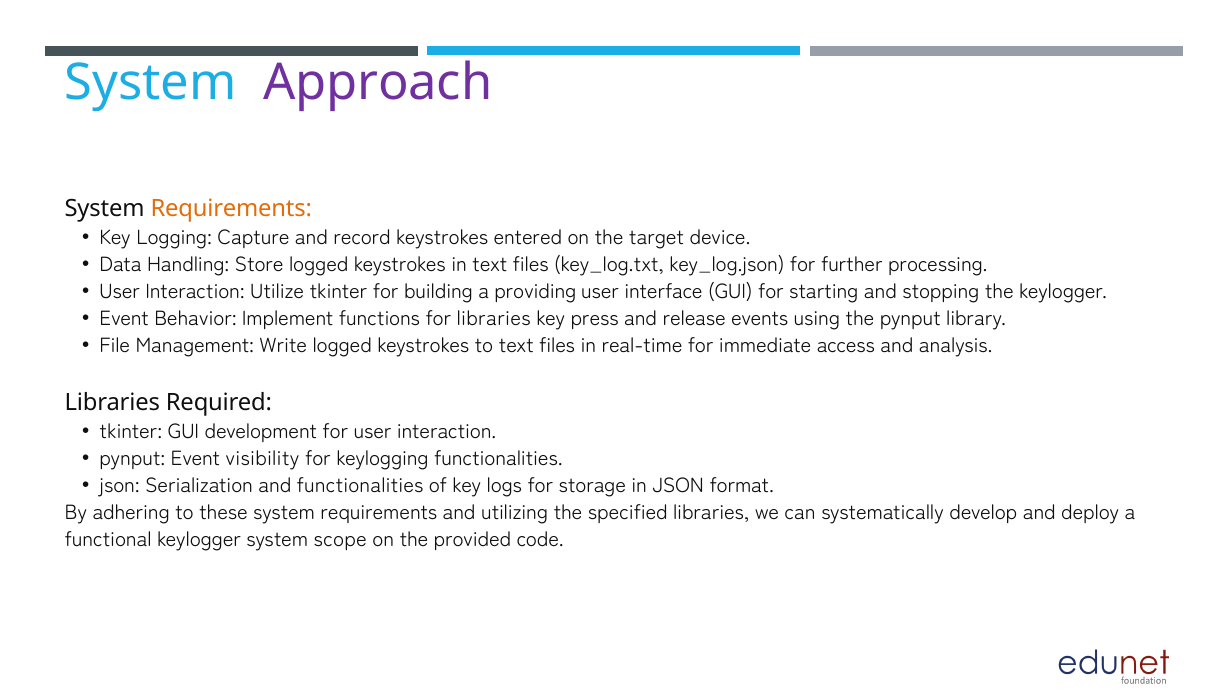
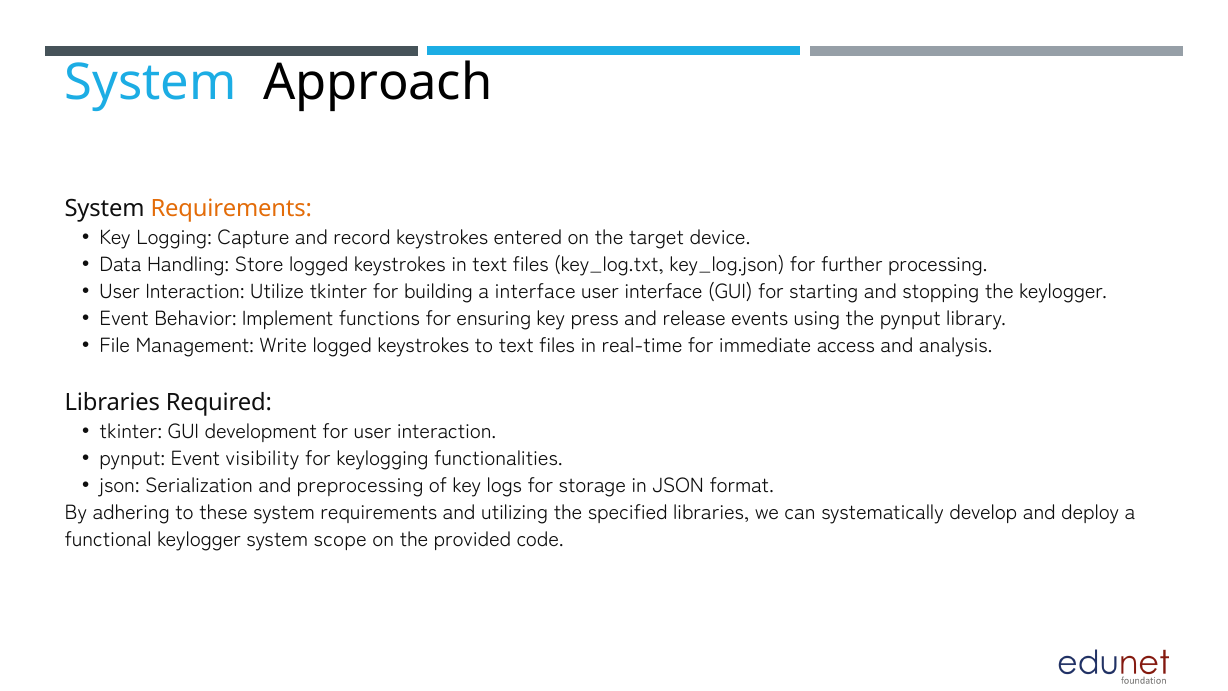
Approach colour: purple -> black
a providing: providing -> interface
for libraries: libraries -> ensuring
and functionalities: functionalities -> preprocessing
